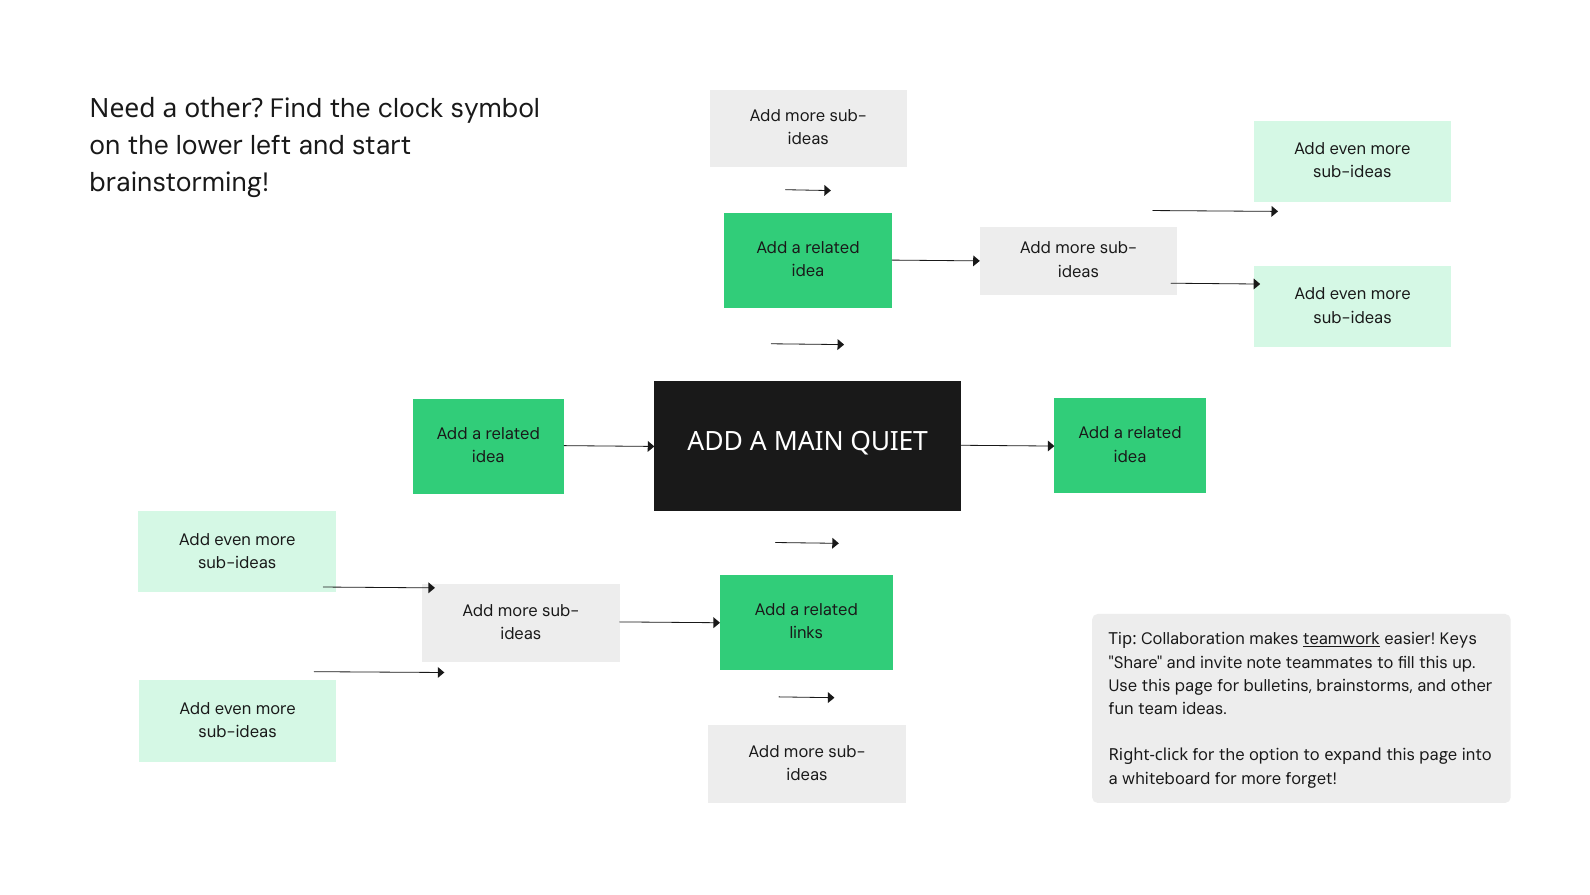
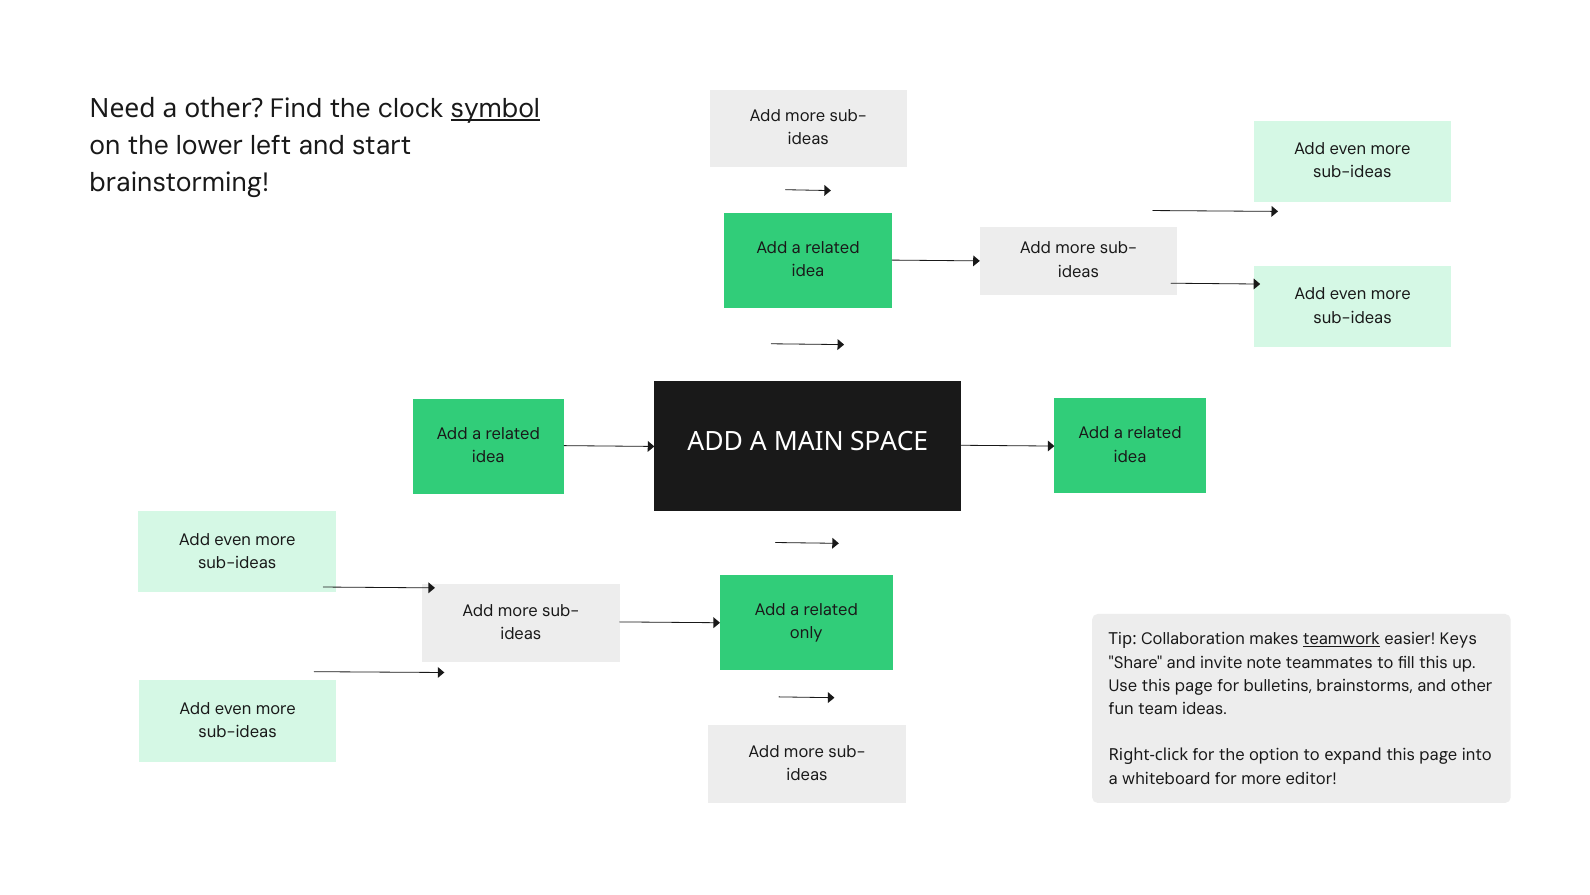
symbol underline: none -> present
QUIET: QUIET -> SPACE
links: links -> only
forget: forget -> editor
